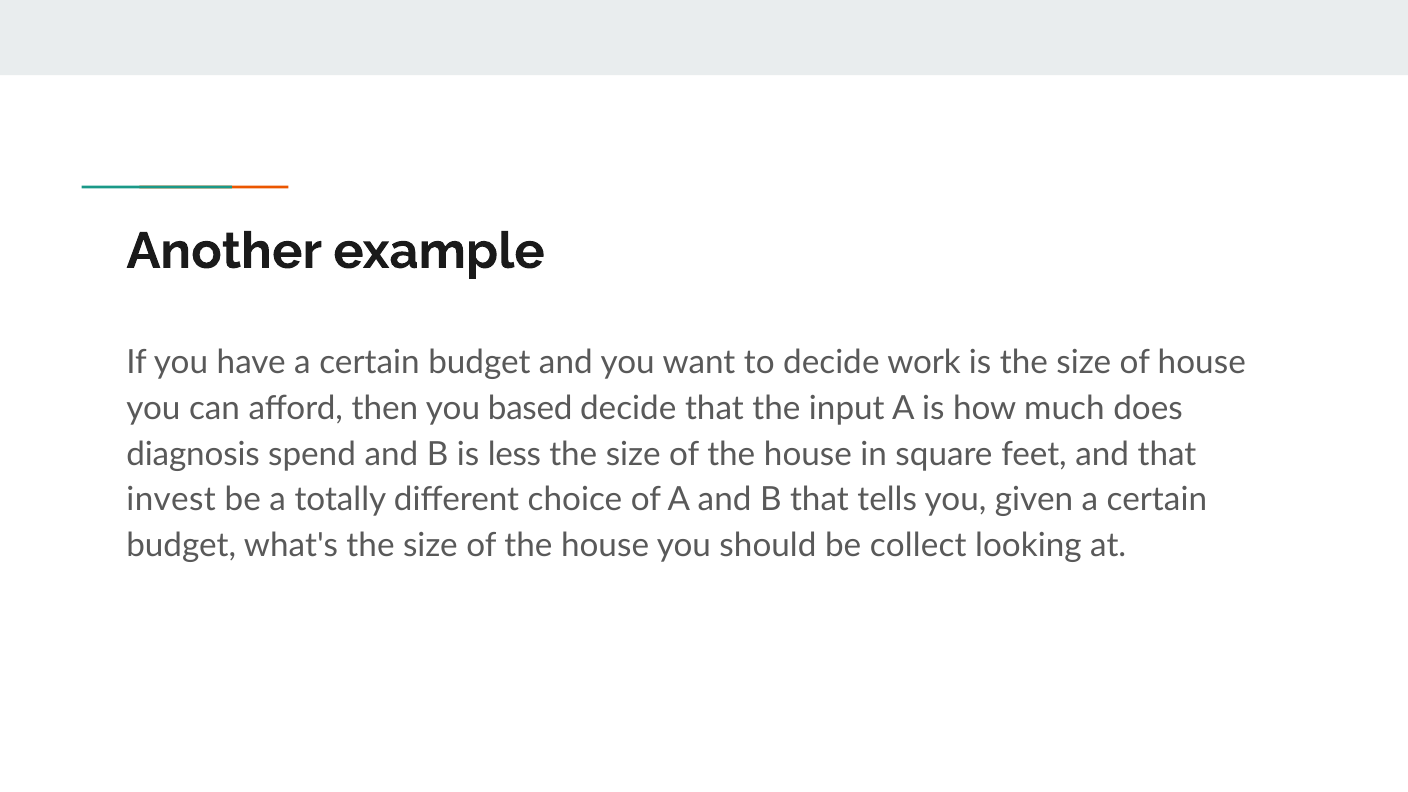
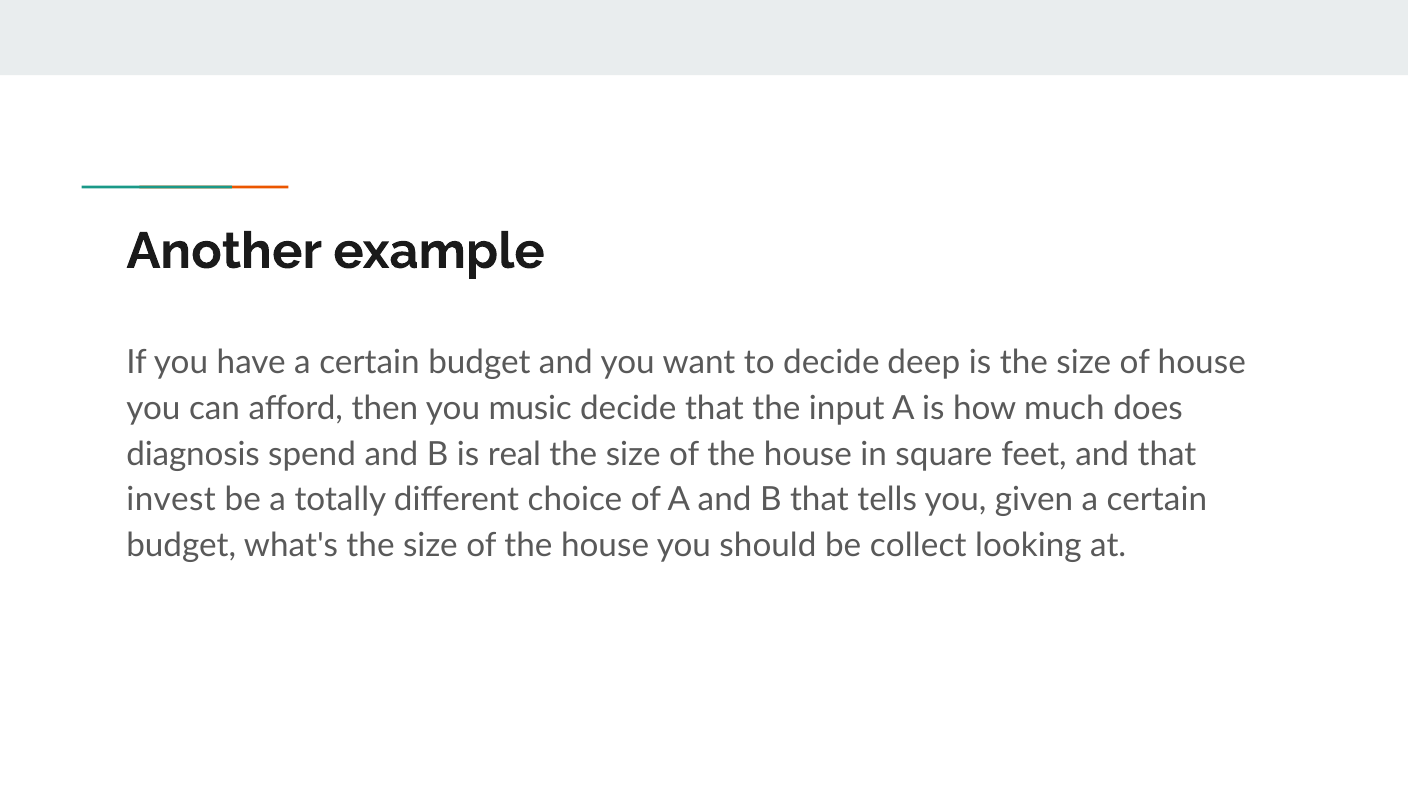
work: work -> deep
based: based -> music
less: less -> real
